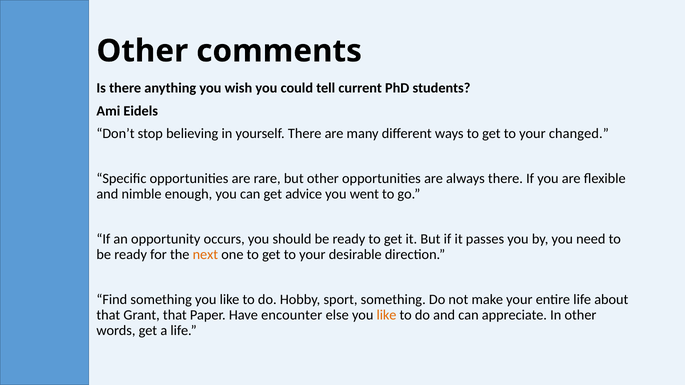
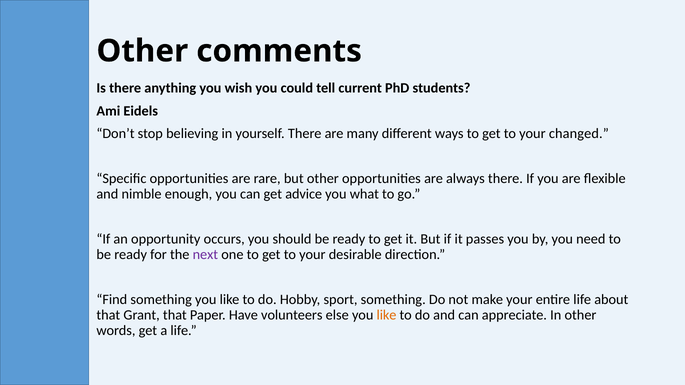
went: went -> what
next colour: orange -> purple
encounter: encounter -> volunteers
